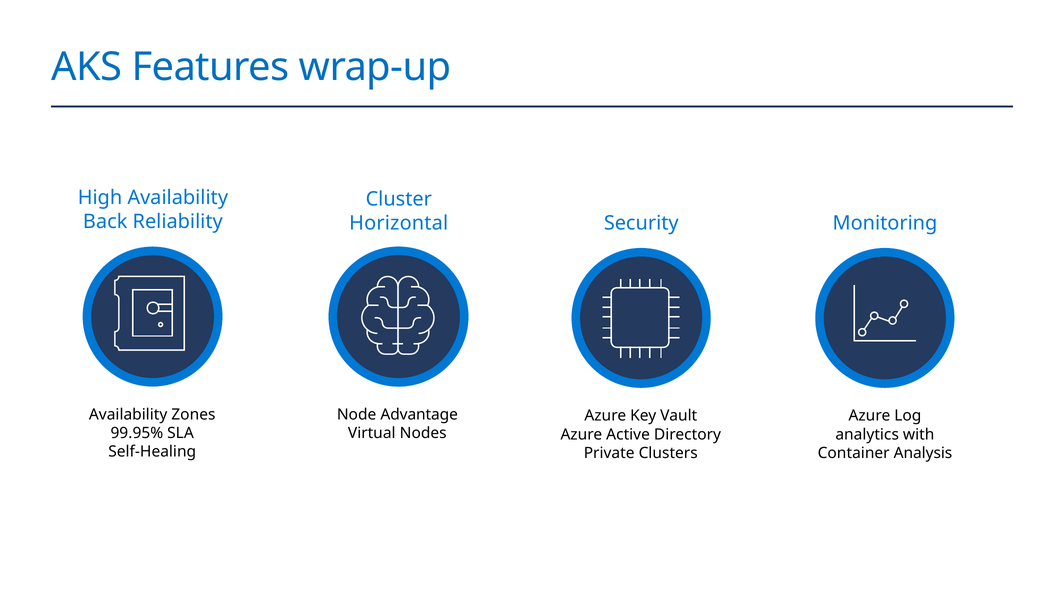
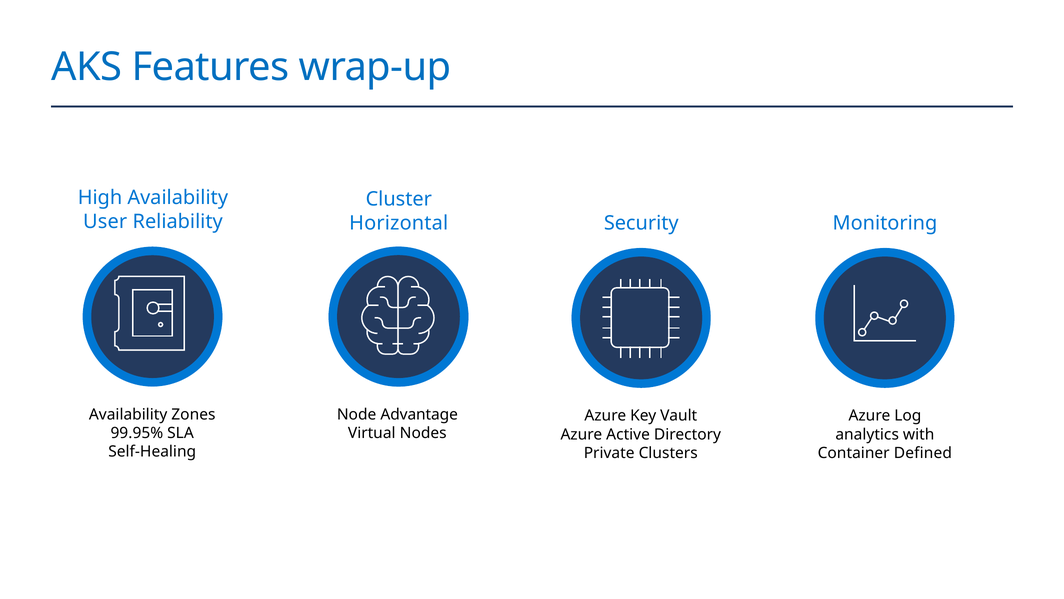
Back: Back -> User
Analysis: Analysis -> Defined
